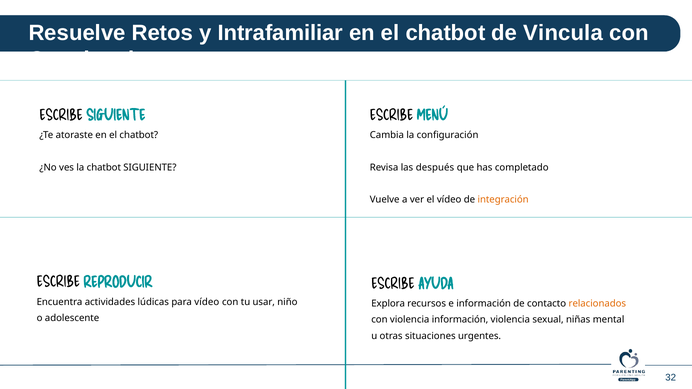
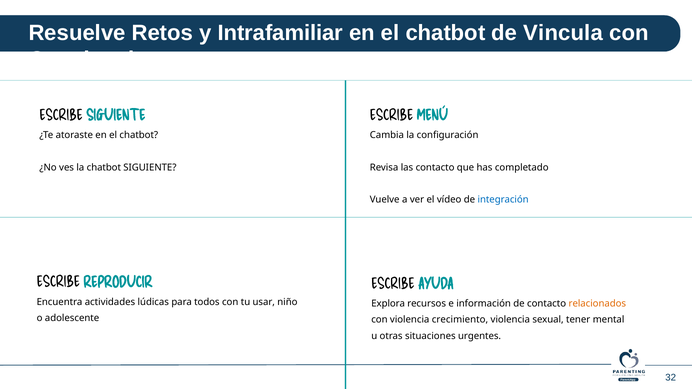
las después: después -> contacto
integración colour: orange -> blue
para vídeo: vídeo -> todos
violencia información: información -> crecimiento
niñas: niñas -> tener
